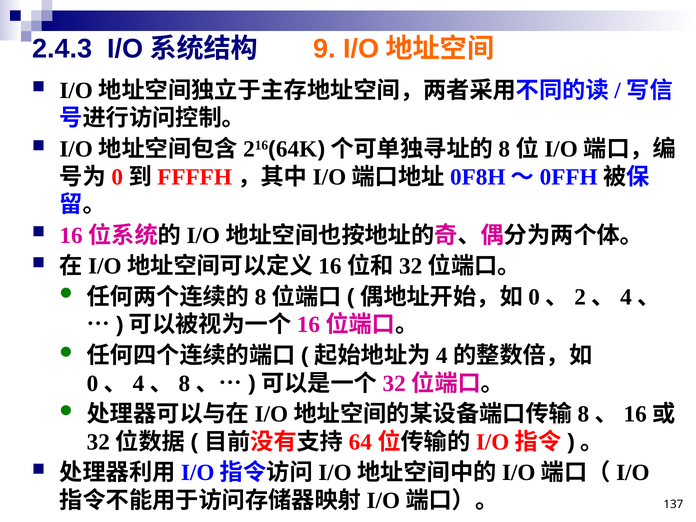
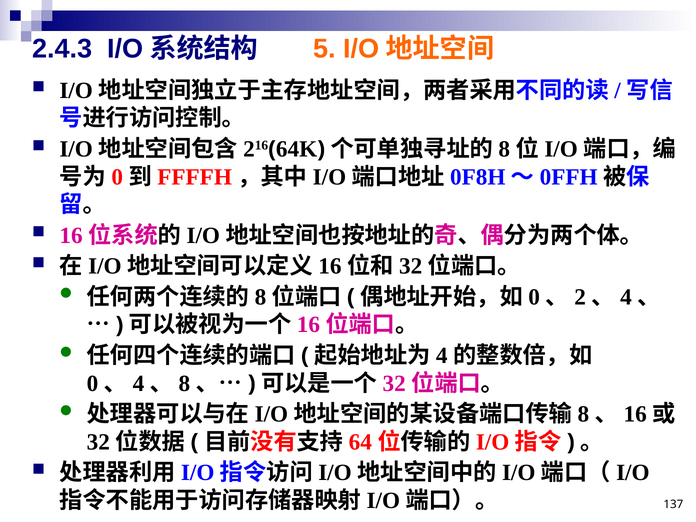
9: 9 -> 5
